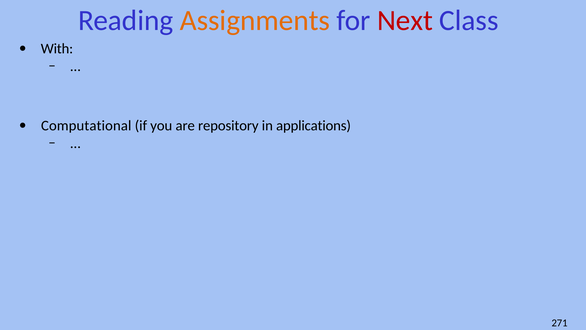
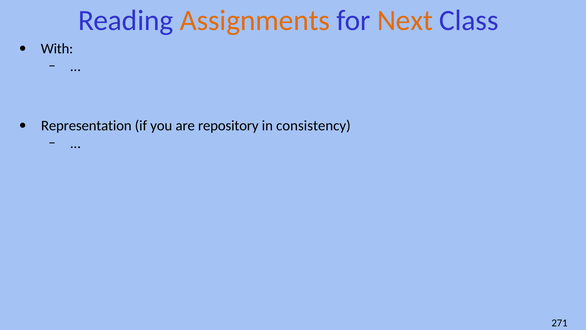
Next colour: red -> orange
Computational: Computational -> Representation
applications: applications -> consistency
